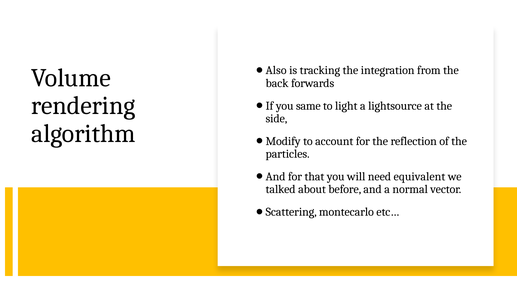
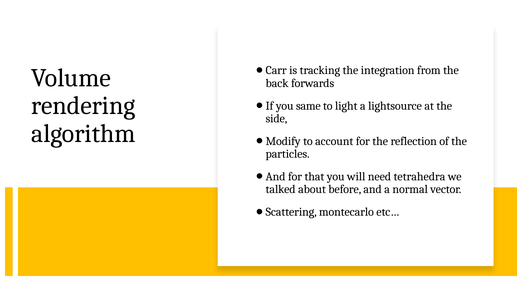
Also: Also -> Carr
equivalent: equivalent -> tetrahedra
